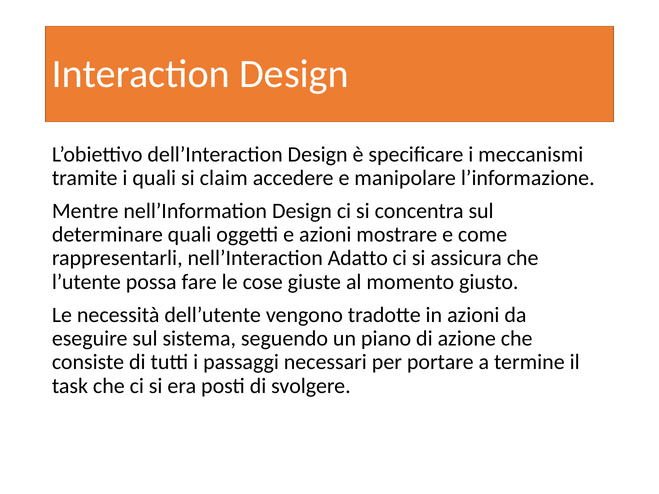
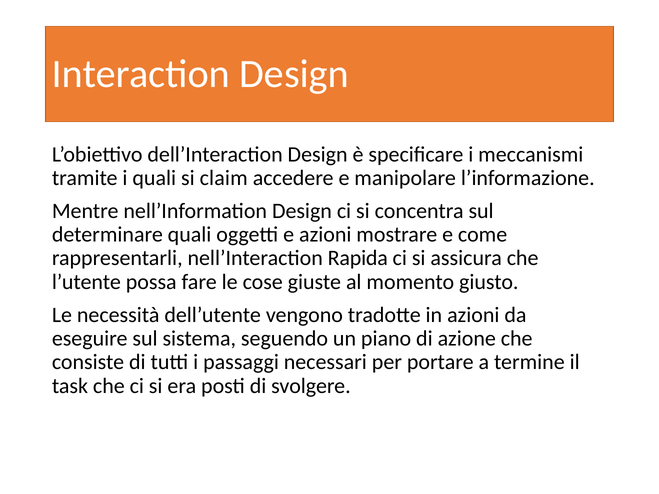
Adatto: Adatto -> Rapida
